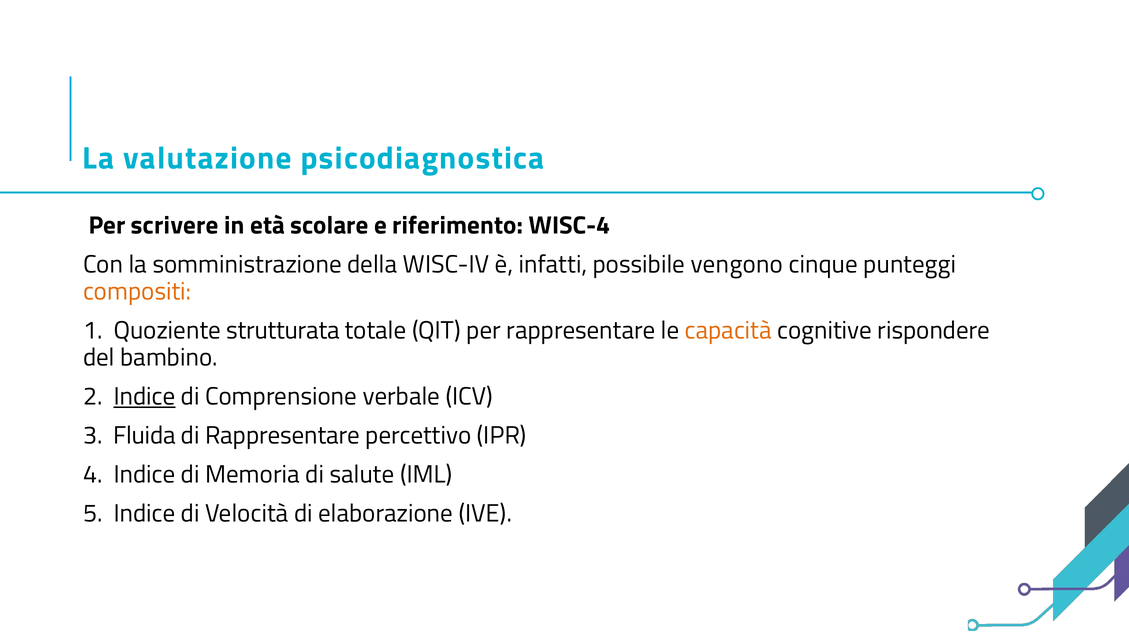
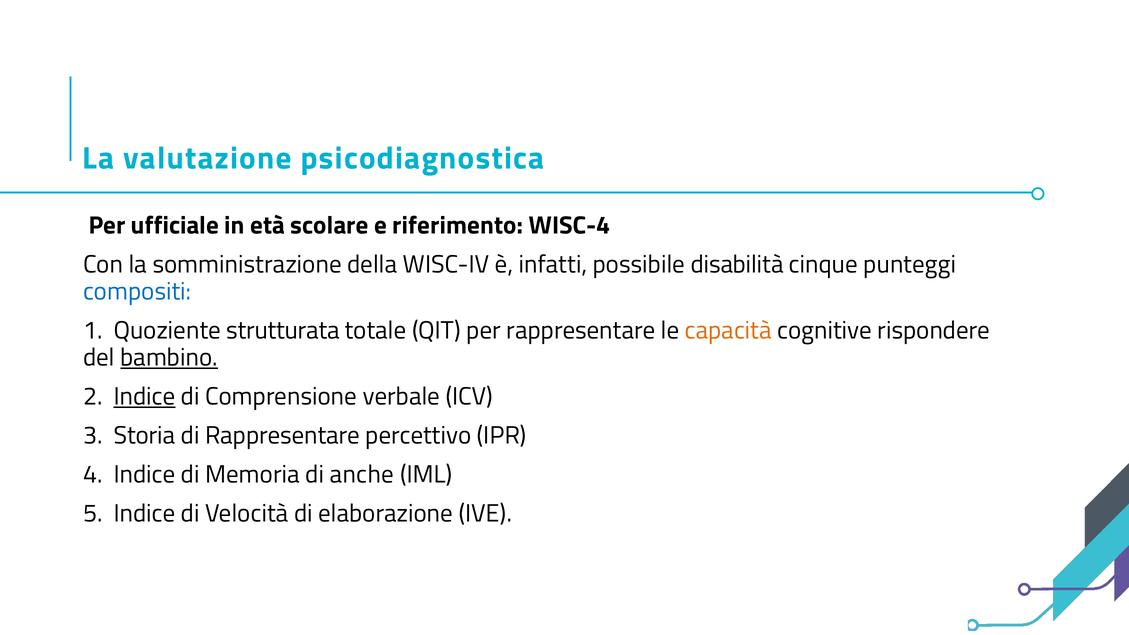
scrivere: scrivere -> ufficiale
vengono: vengono -> disabilità
compositi colour: orange -> blue
bambino underline: none -> present
Fluida: Fluida -> Storia
salute: salute -> anche
